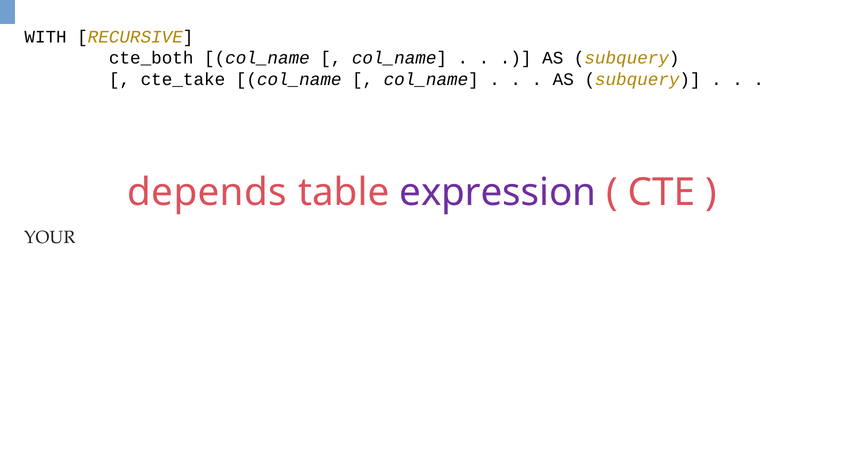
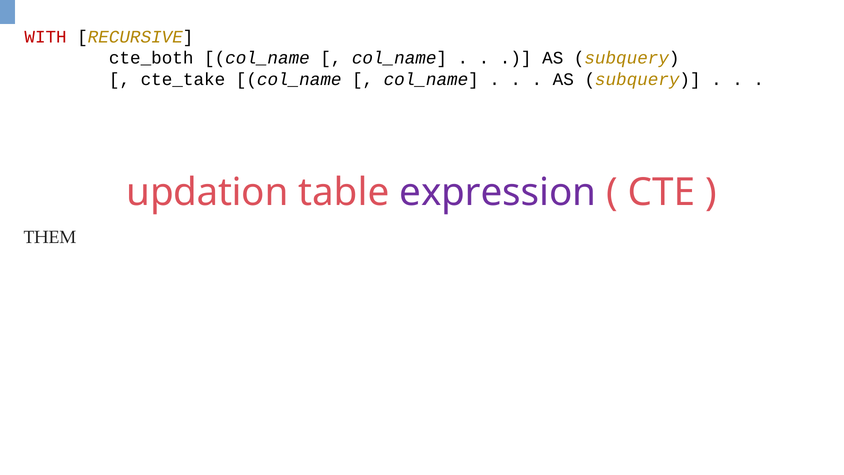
WITH colour: black -> red
depends: depends -> updation
YOUR: YOUR -> THEM
